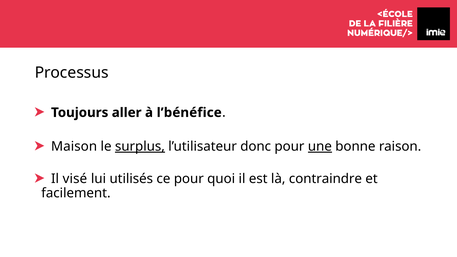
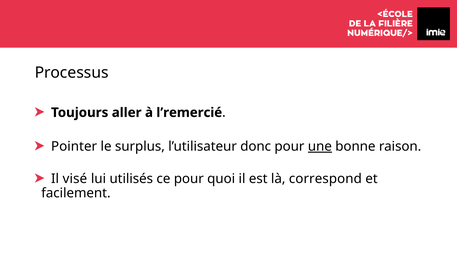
l’bénéfice: l’bénéfice -> l’remercié
Maison: Maison -> Pointer
surplus underline: present -> none
contraindre: contraindre -> correspond
